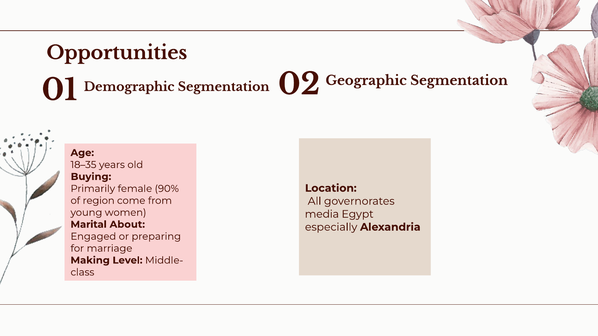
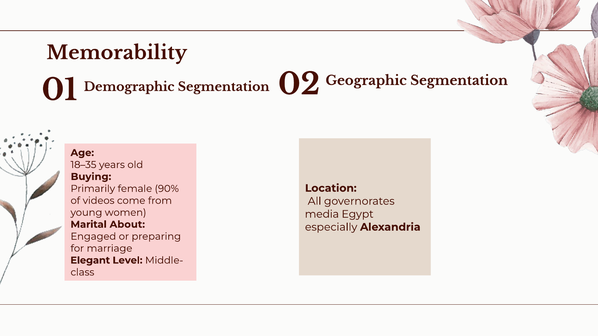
Opportunities: Opportunities -> Memorability
region: region -> videos
Making: Making -> Elegant
